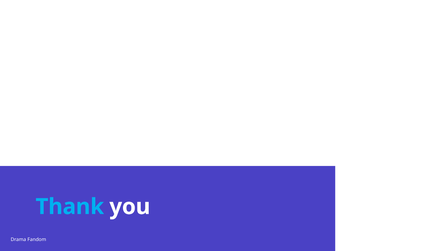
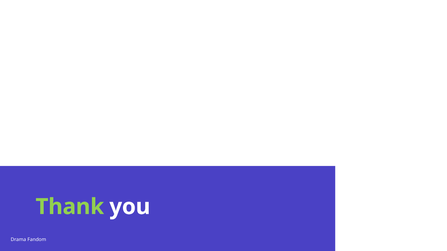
Thank colour: light blue -> light green
